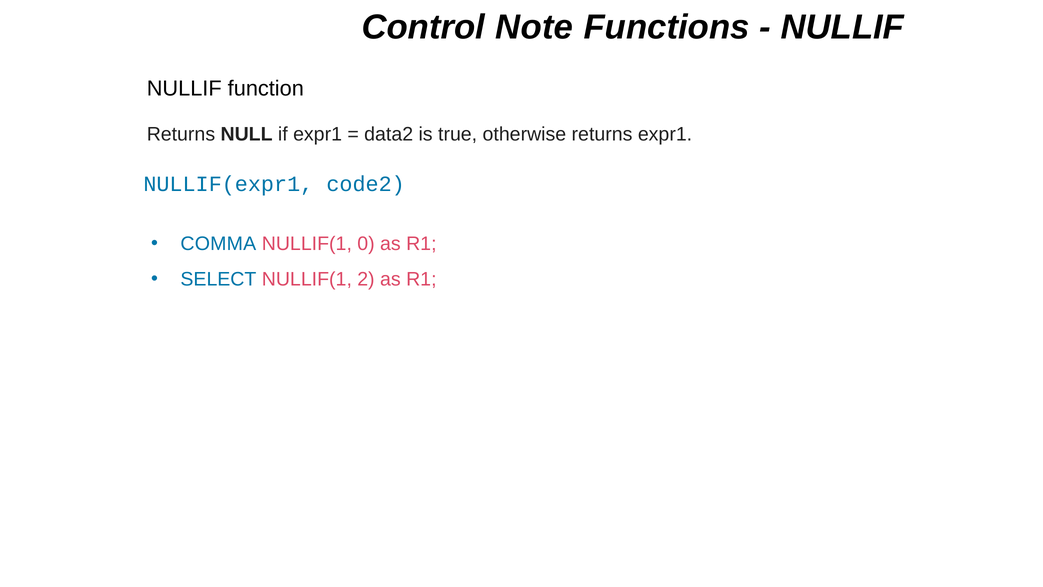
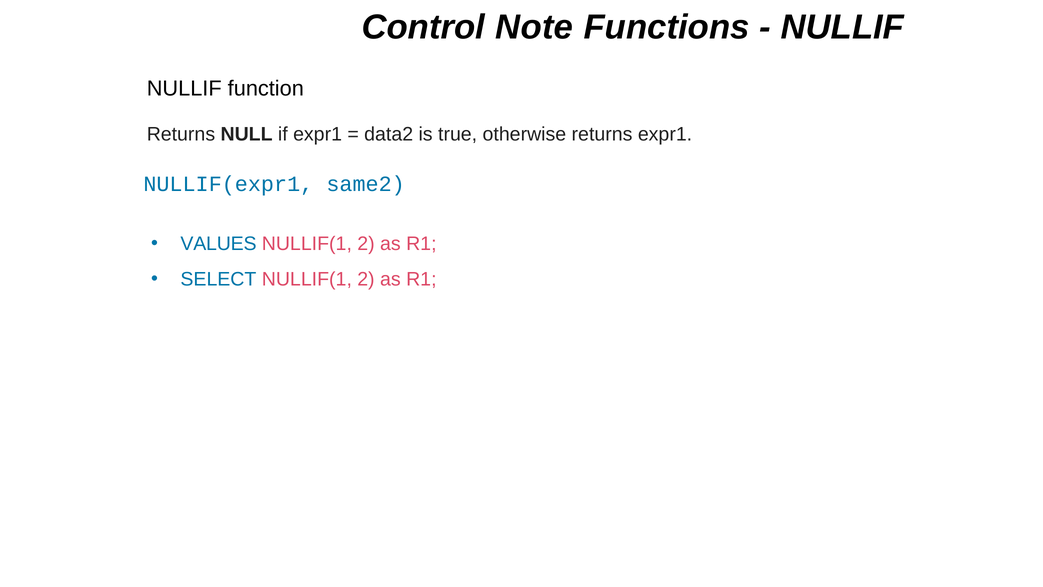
code2: code2 -> same2
COMMA: COMMA -> VALUES
0 at (366, 244): 0 -> 2
